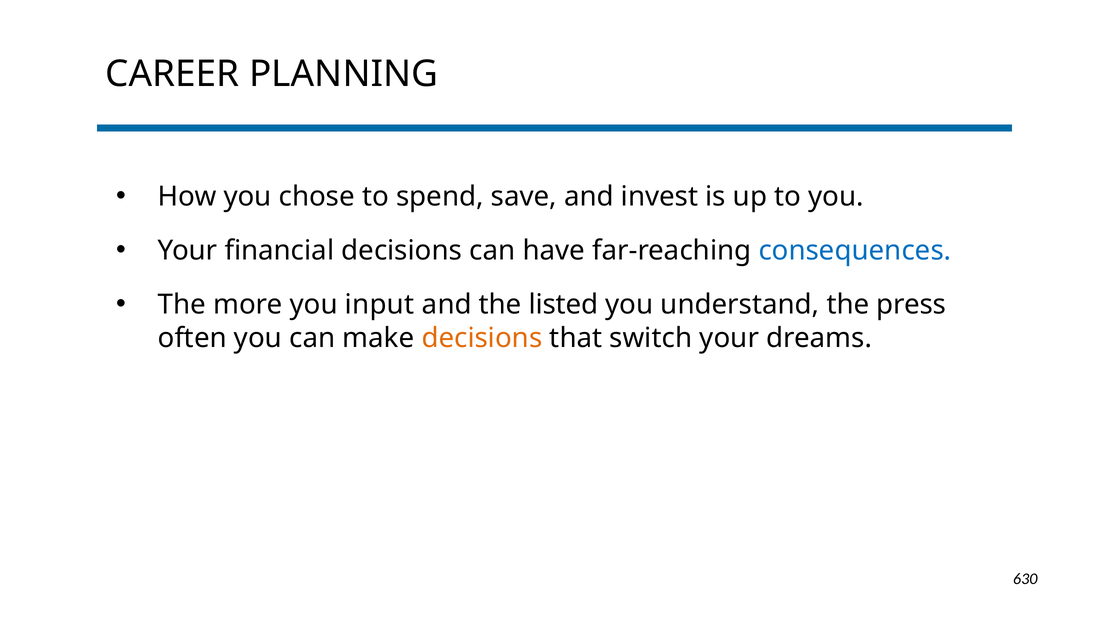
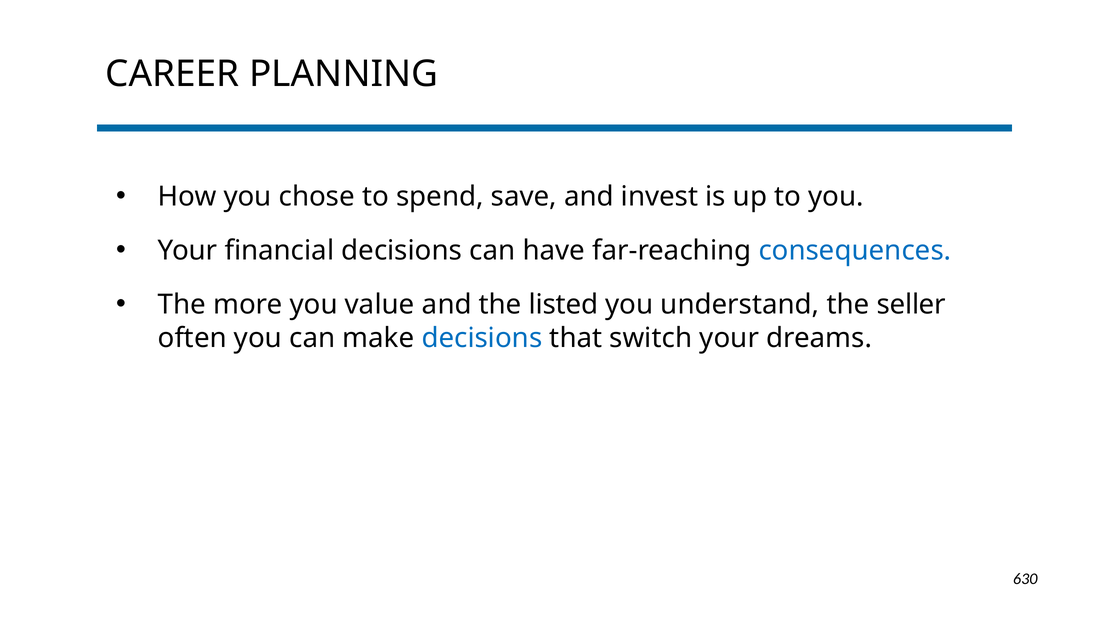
input: input -> value
press: press -> seller
decisions at (482, 338) colour: orange -> blue
